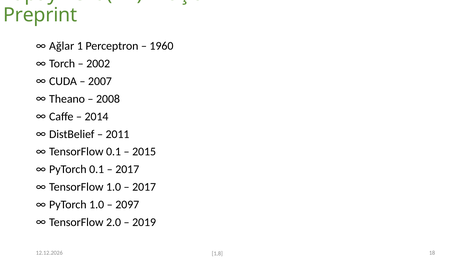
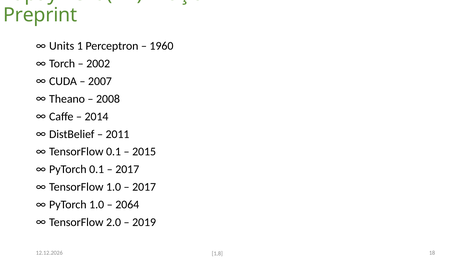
Ağlar: Ağlar -> Units
2097: 2097 -> 2064
